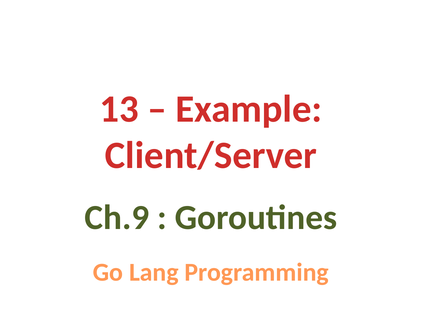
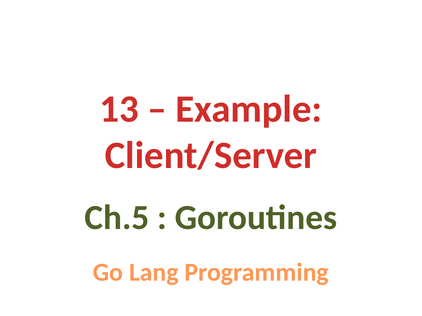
Ch.9: Ch.9 -> Ch.5
